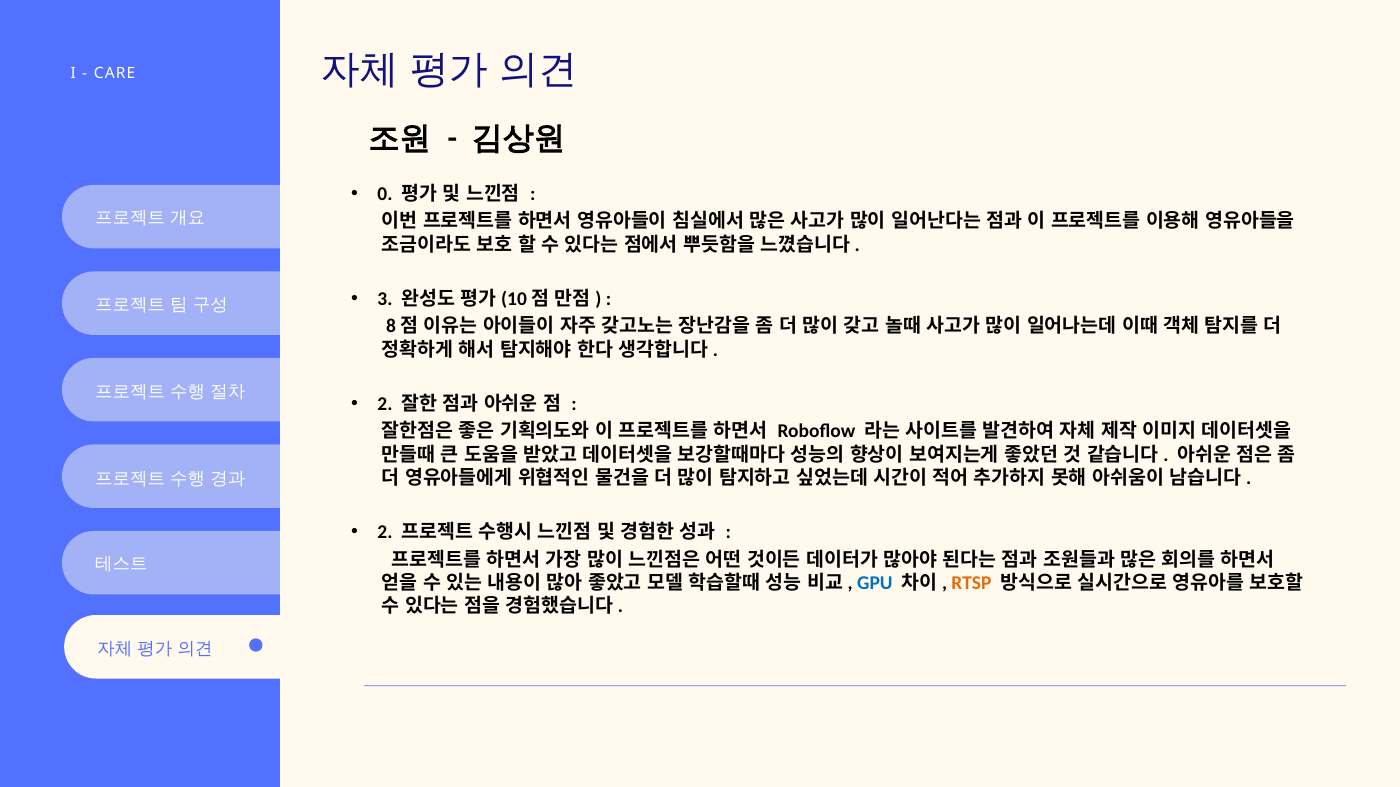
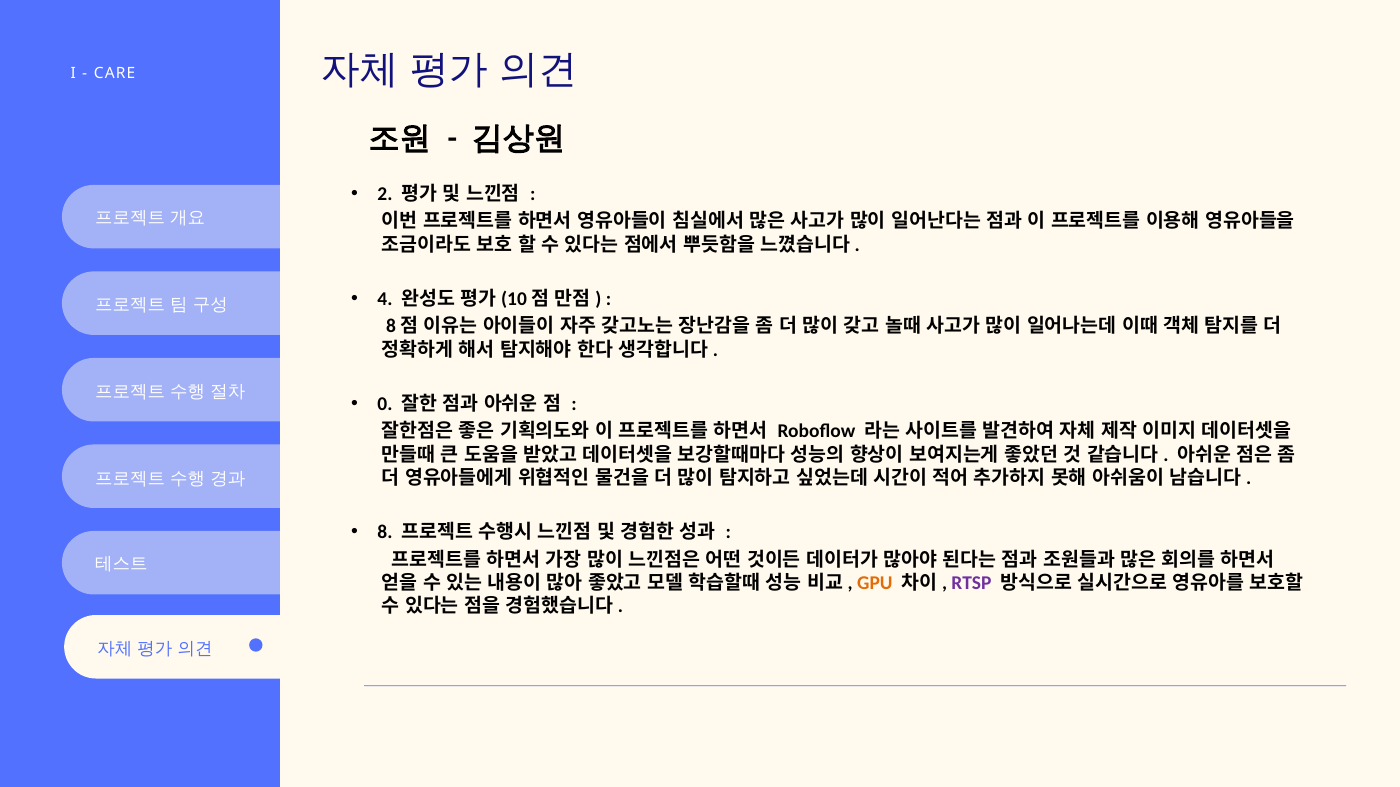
0: 0 -> 2
3: 3 -> 4
2 at (385, 405): 2 -> 0
2 at (385, 533): 2 -> 8
GPU colour: blue -> orange
RTSP colour: orange -> purple
